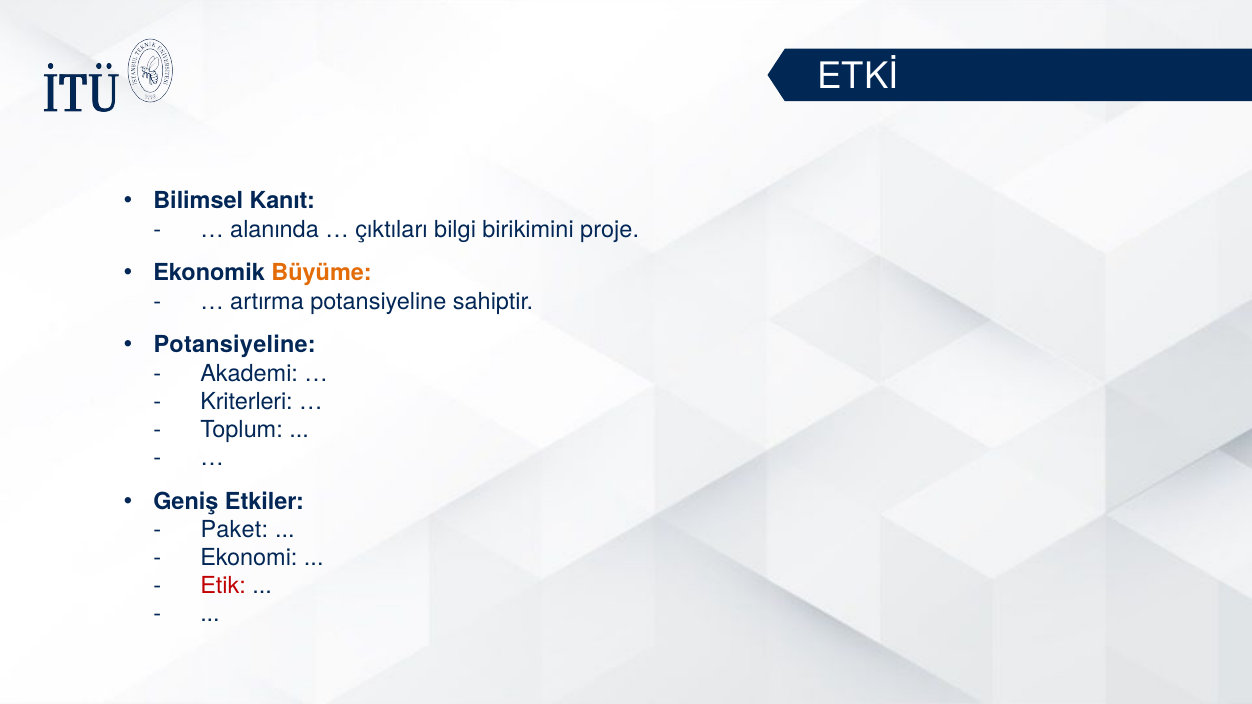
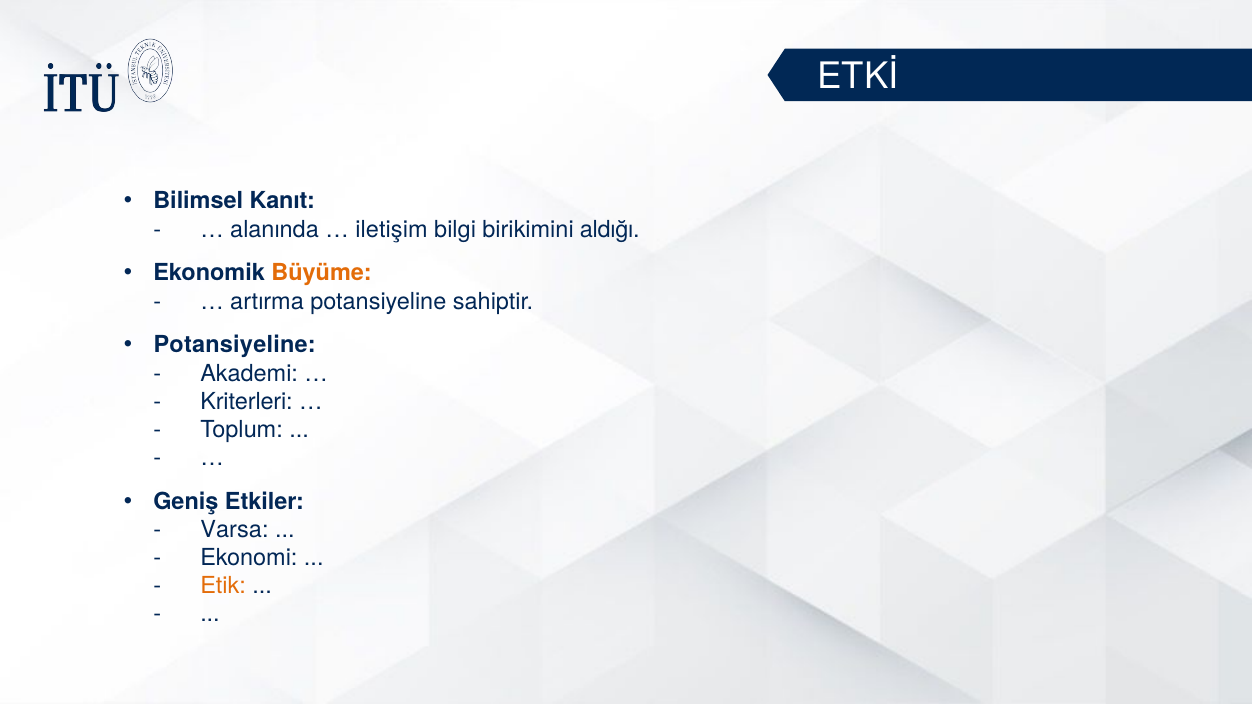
çıktıları: çıktıları -> iletişim
proje: proje -> aldığı
Paket: Paket -> Varsa
Etik colour: red -> orange
